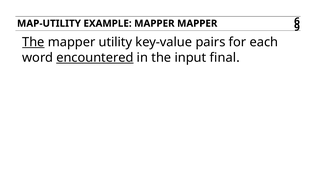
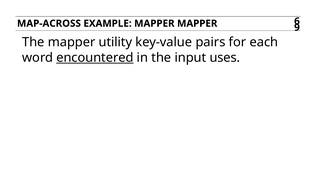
MAP-UTILITY: MAP-UTILITY -> MAP-ACROSS
The at (33, 42) underline: present -> none
final: final -> uses
